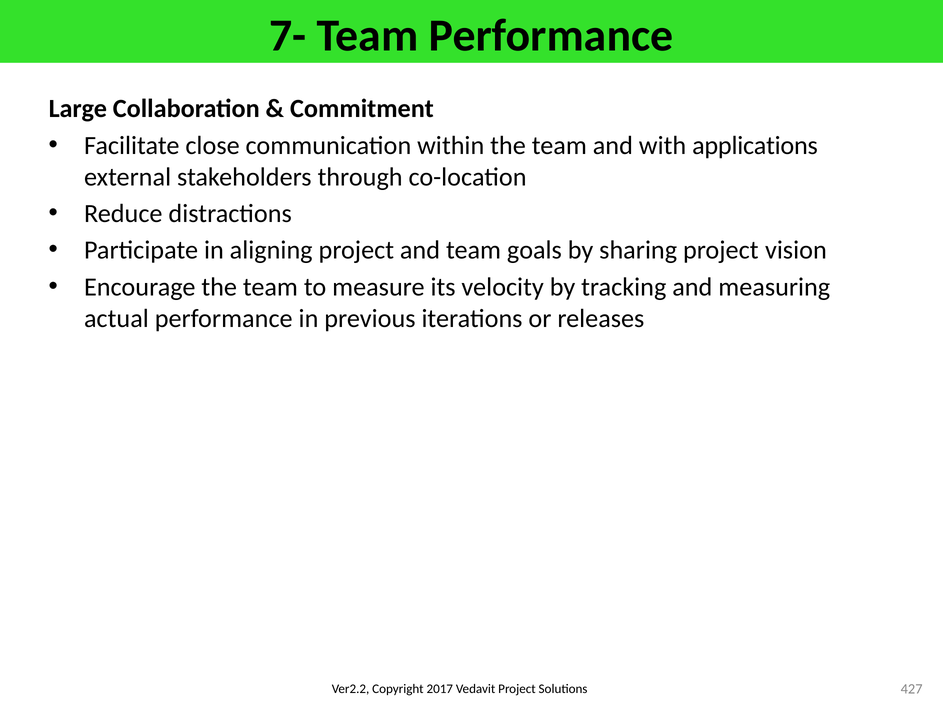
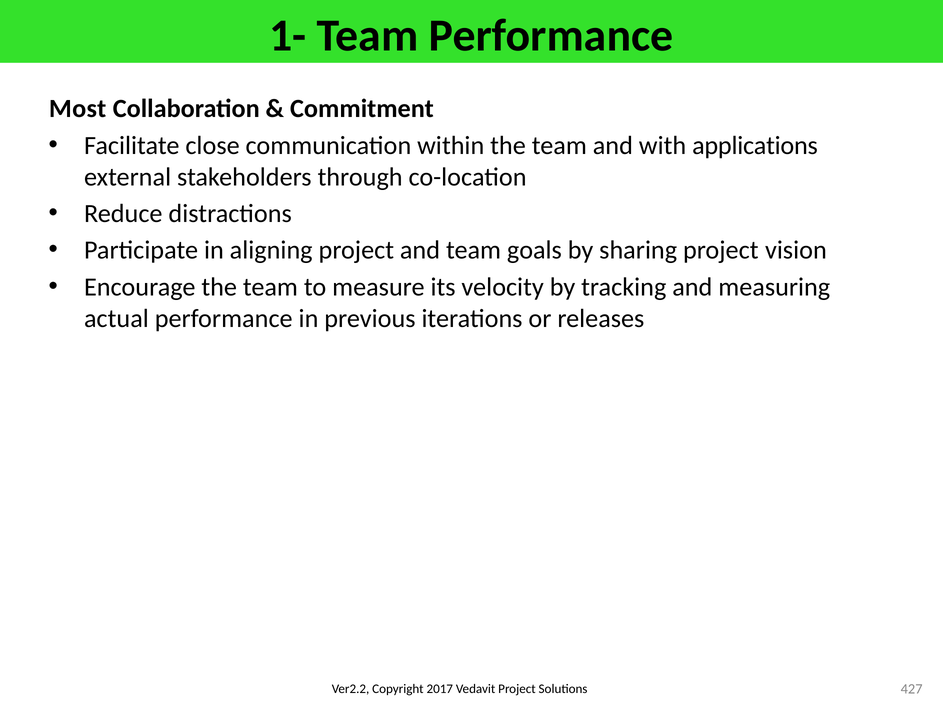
7-: 7- -> 1-
Large: Large -> Most
